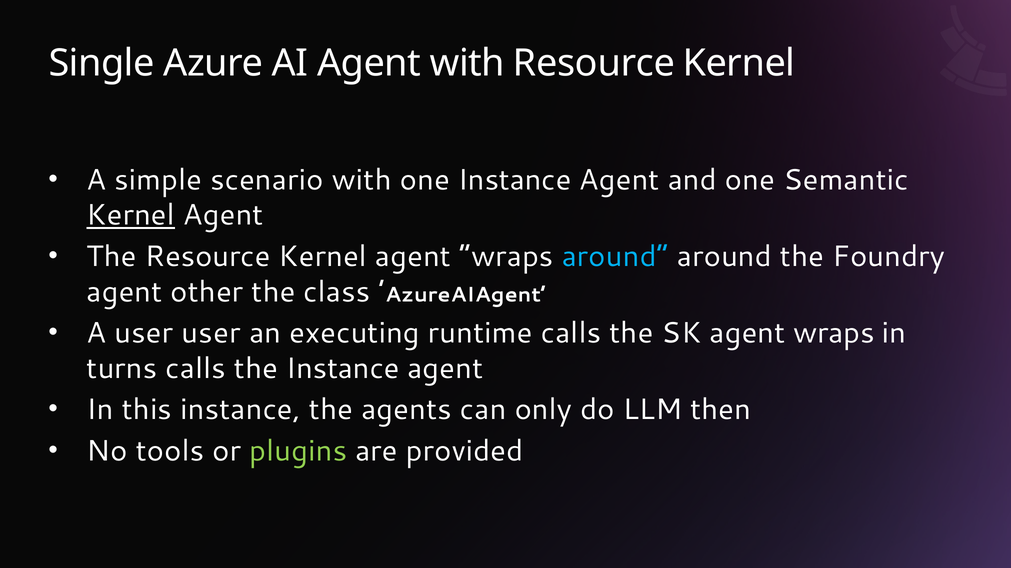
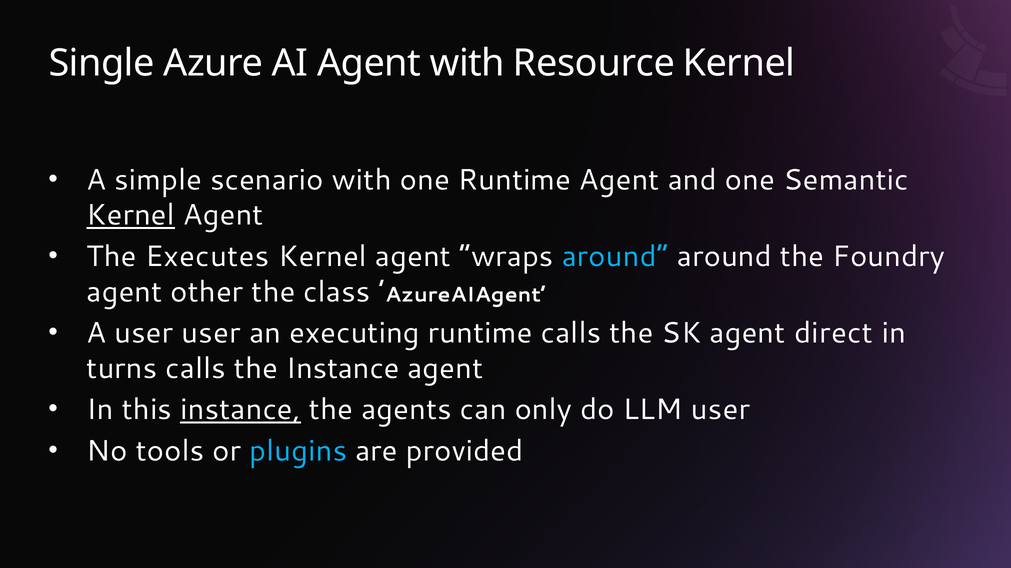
one Instance: Instance -> Runtime
The Resource: Resource -> Executes
SK agent wraps: wraps -> direct
instance at (241, 410) underline: none -> present
LLM then: then -> user
plugins colour: light green -> light blue
